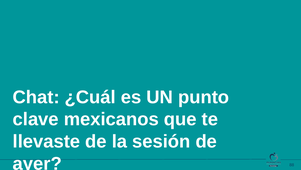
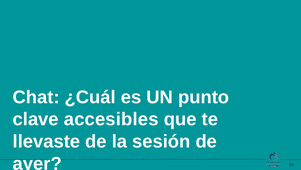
mexicanos: mexicanos -> accesibles
